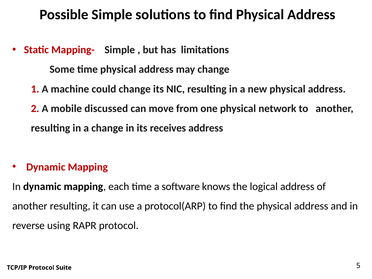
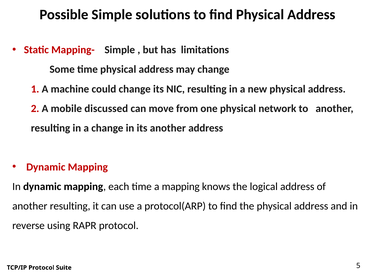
its receives: receives -> another
a software: software -> mapping
